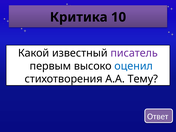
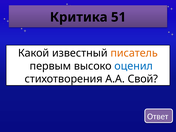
10: 10 -> 51
писатель colour: purple -> orange
Тему: Тему -> Свой
